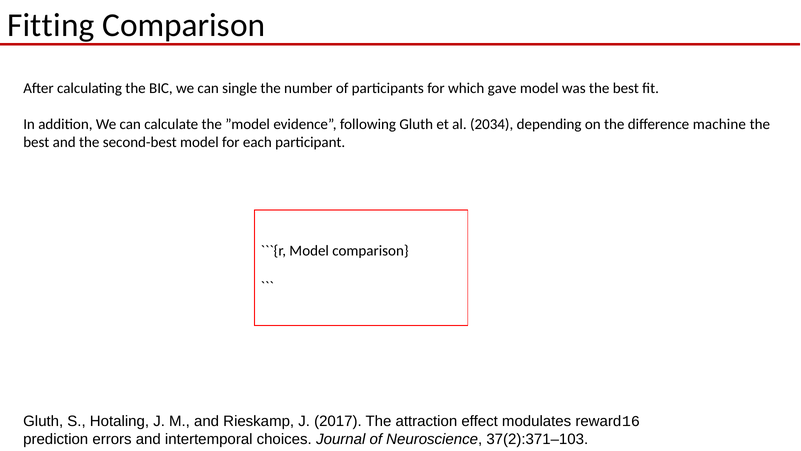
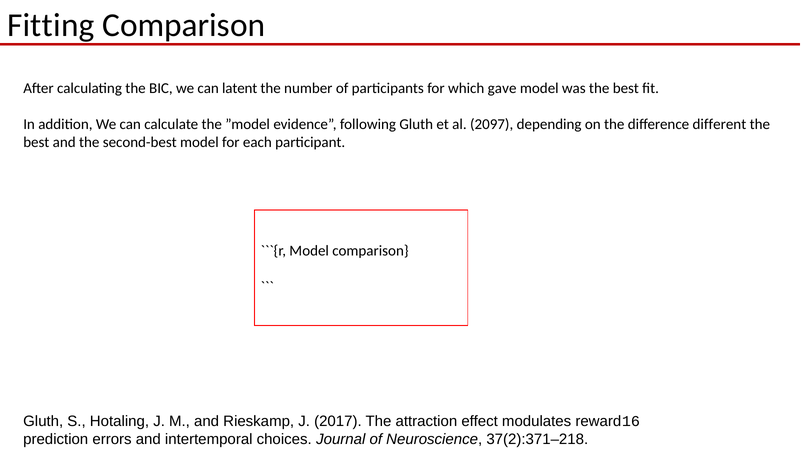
single: single -> latent
2034: 2034 -> 2097
machine: machine -> different
37(2):371–103: 37(2):371–103 -> 37(2):371–218
